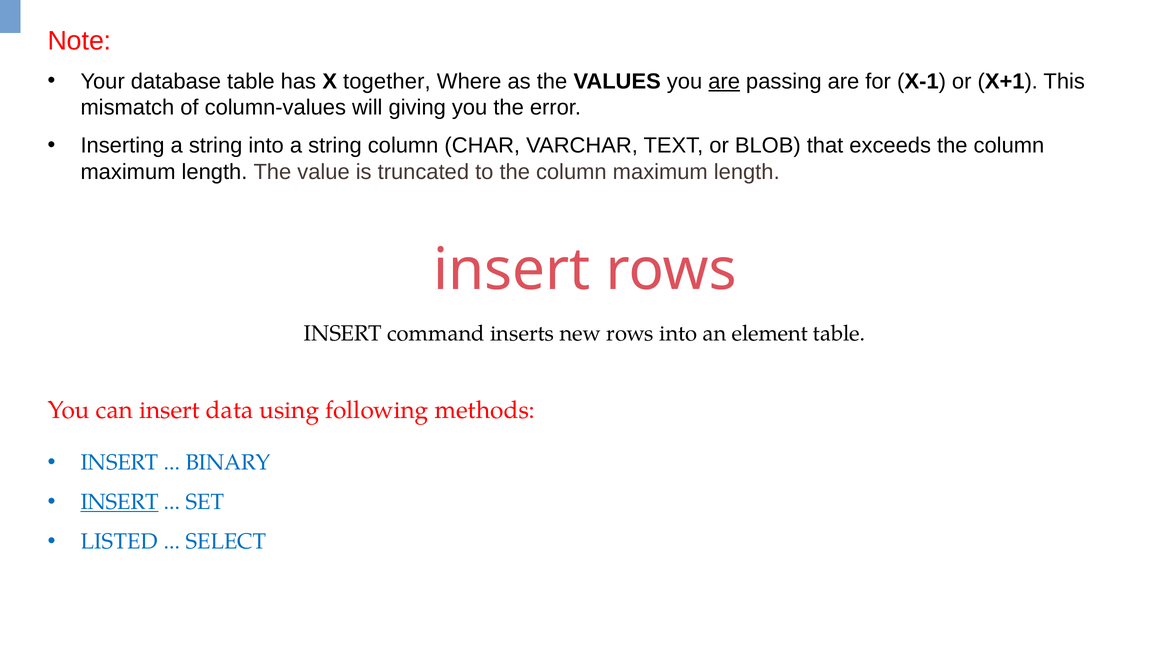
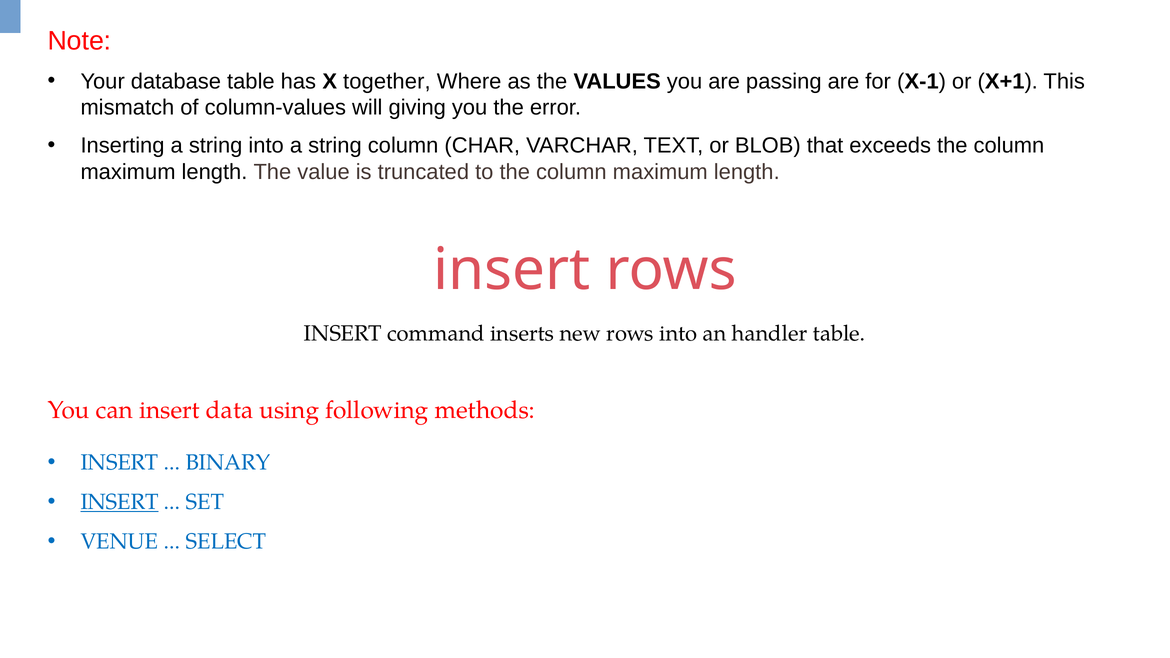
are at (724, 81) underline: present -> none
element: element -> handler
LISTED: LISTED -> VENUE
